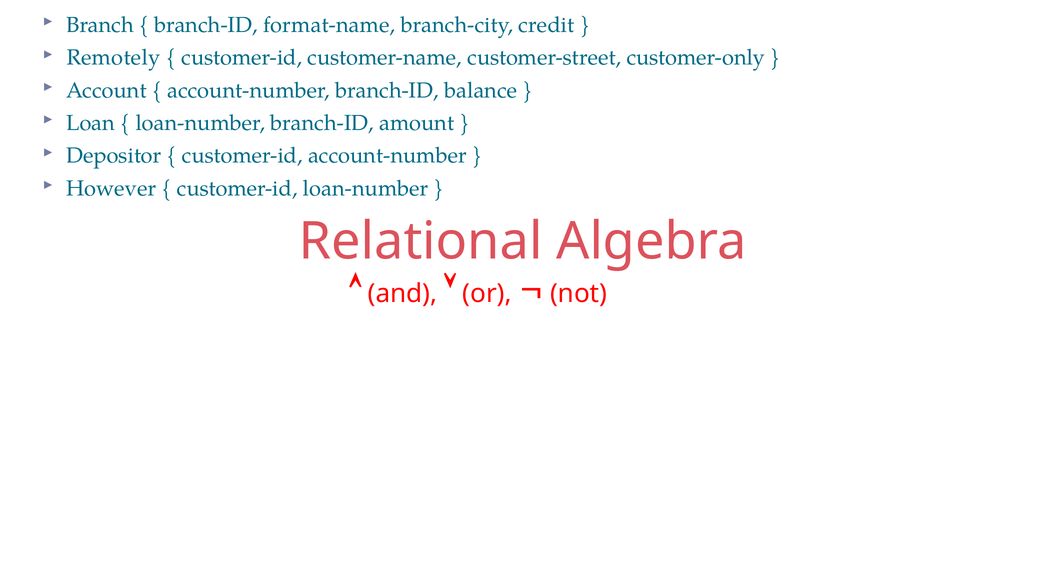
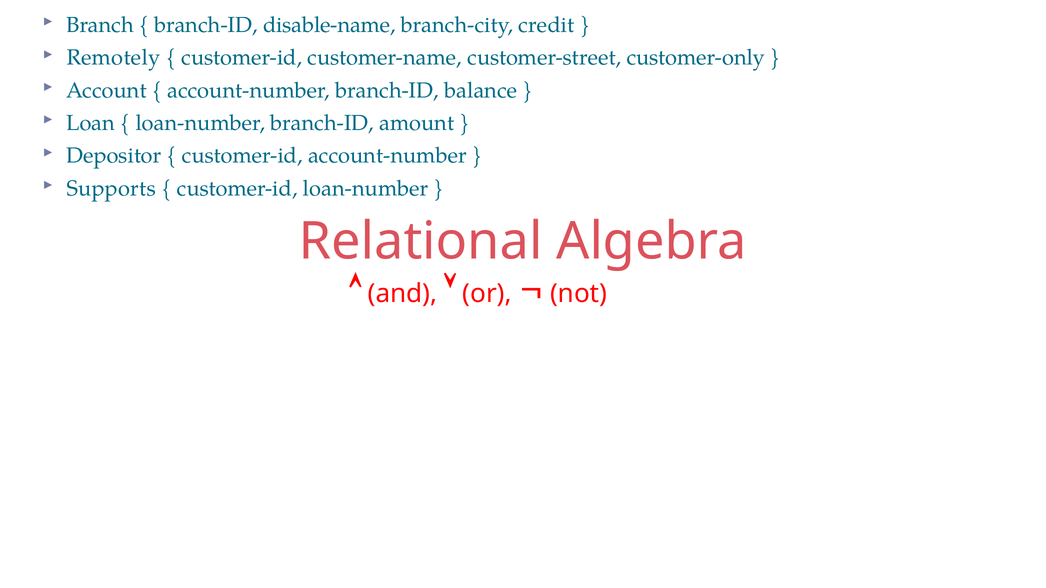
format-name: format-name -> disable-name
However: However -> Supports
